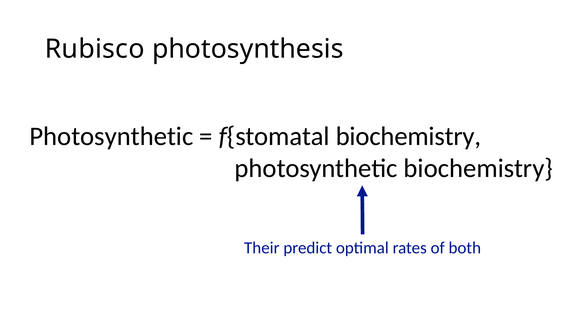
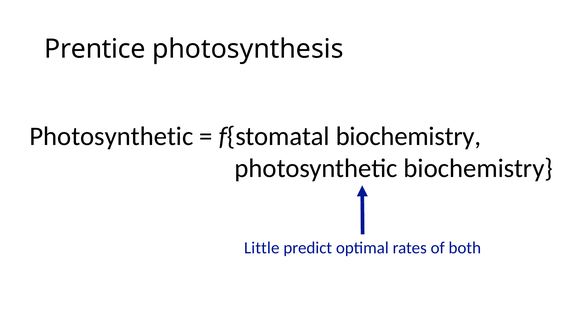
Rubisco: Rubisco -> Prentice
Their: Their -> Little
